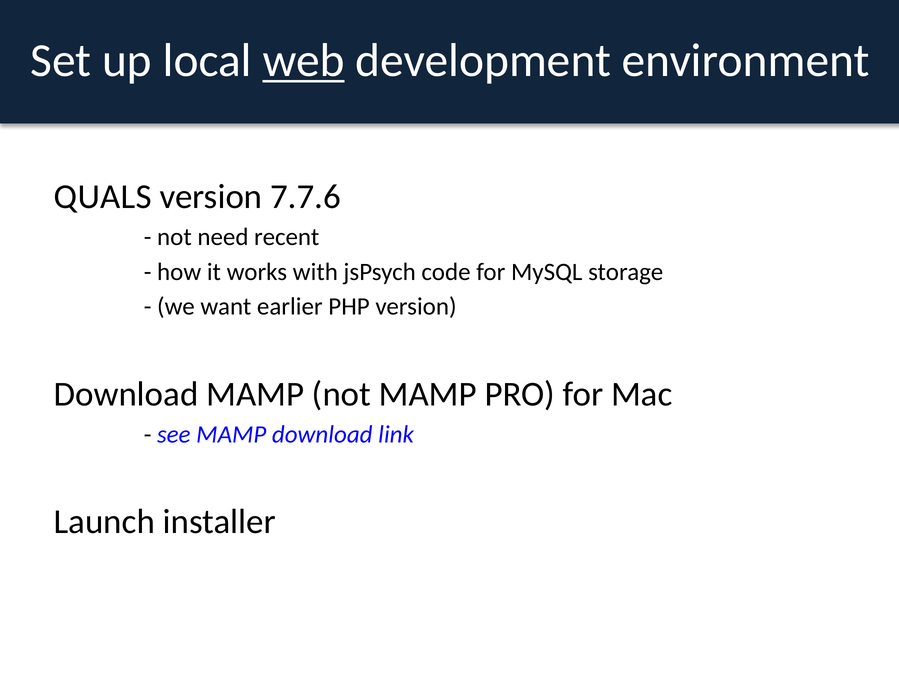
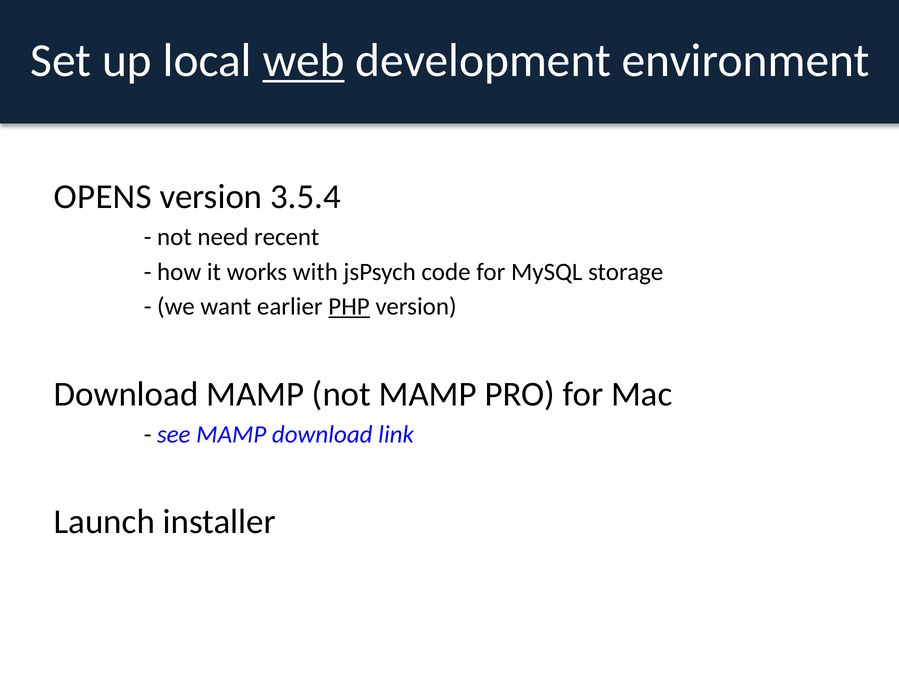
QUALS: QUALS -> OPENS
7.7.6: 7.7.6 -> 3.5.4
PHP underline: none -> present
